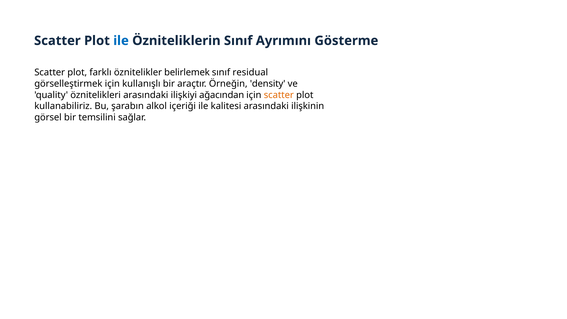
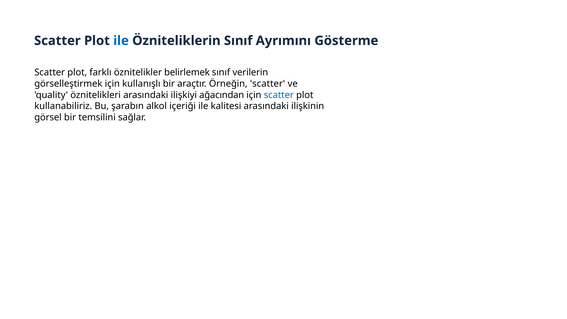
residual: residual -> verilerin
Örneğin density: density -> scatter
scatter at (279, 95) colour: orange -> blue
